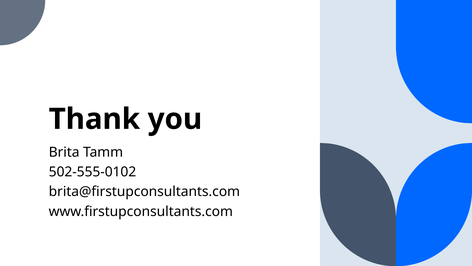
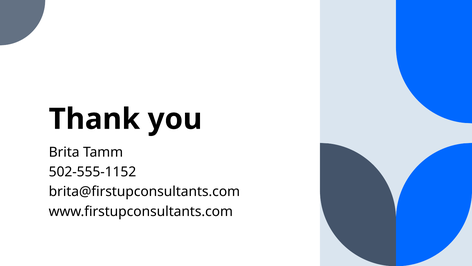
502-555-0102: 502-555-0102 -> 502-555-1152
